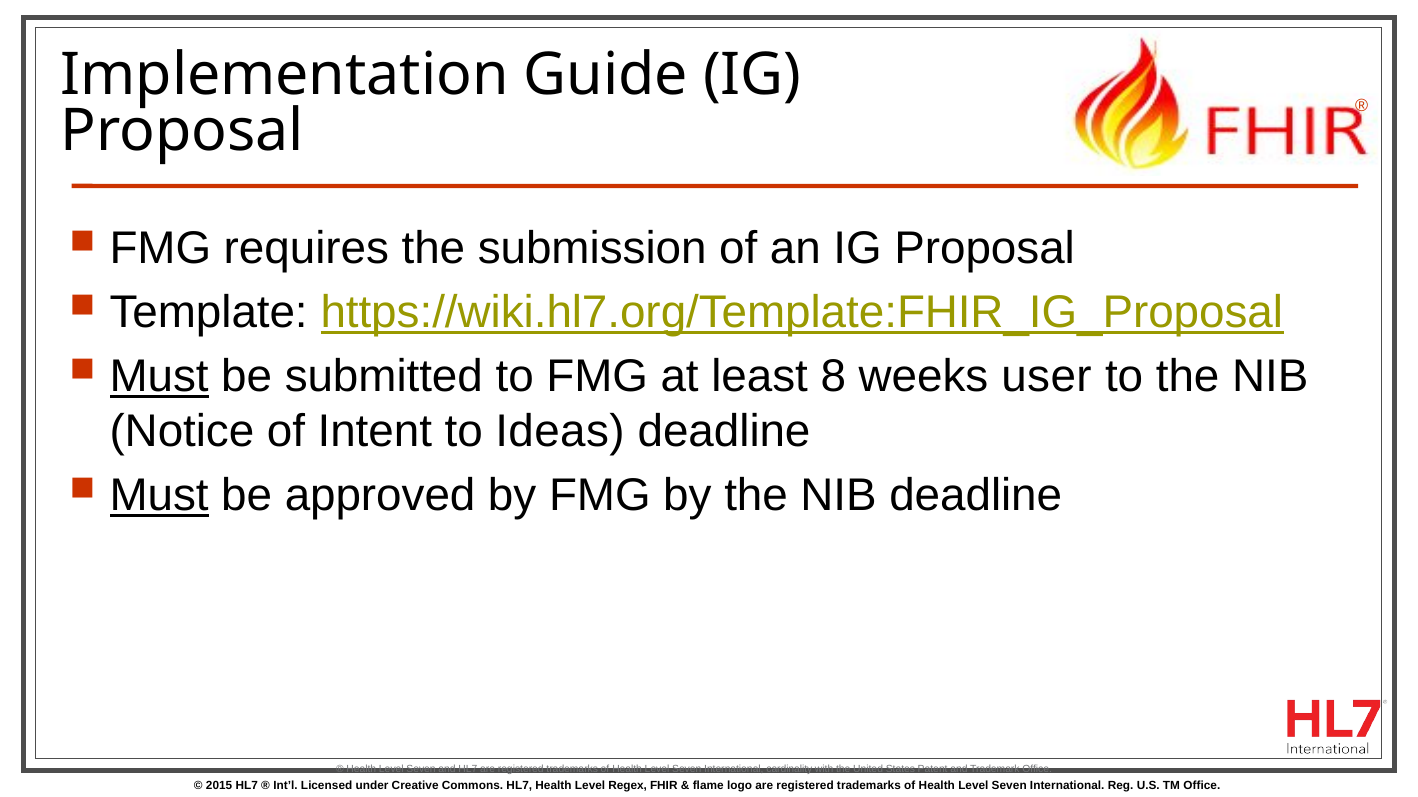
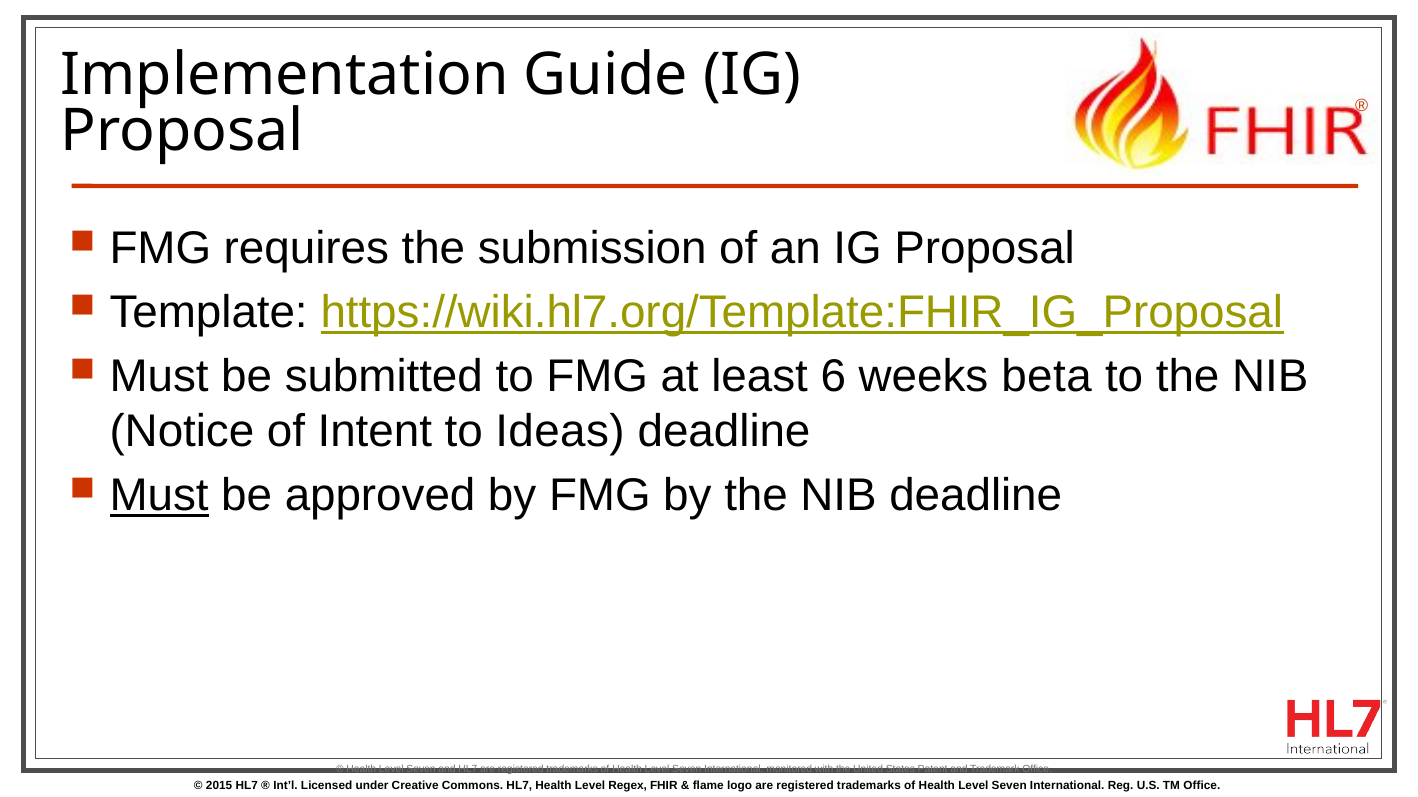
Must at (159, 377) underline: present -> none
8: 8 -> 6
user: user -> beta
cardinality: cardinality -> monitored
